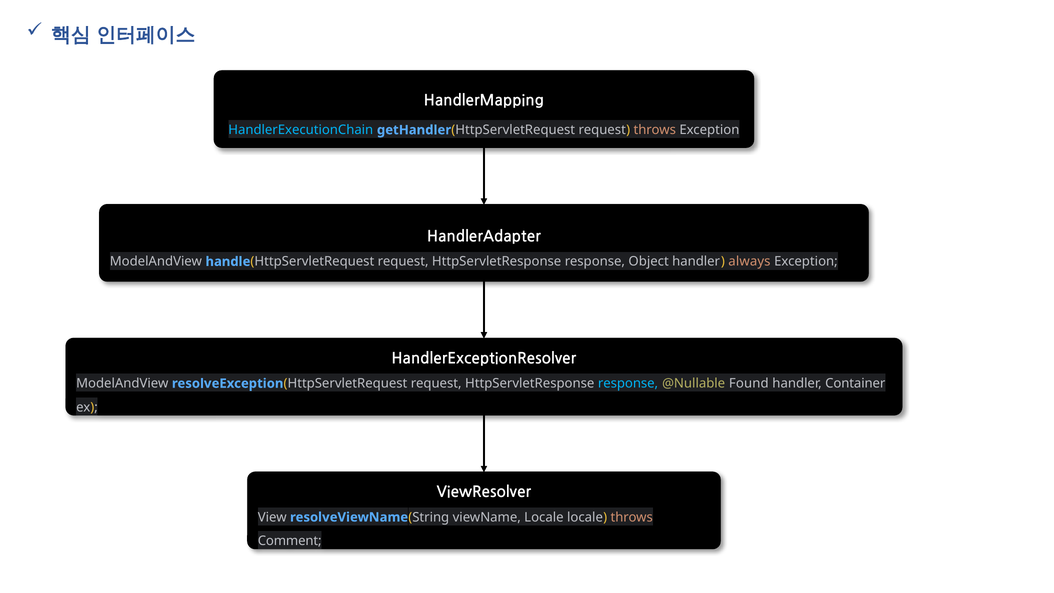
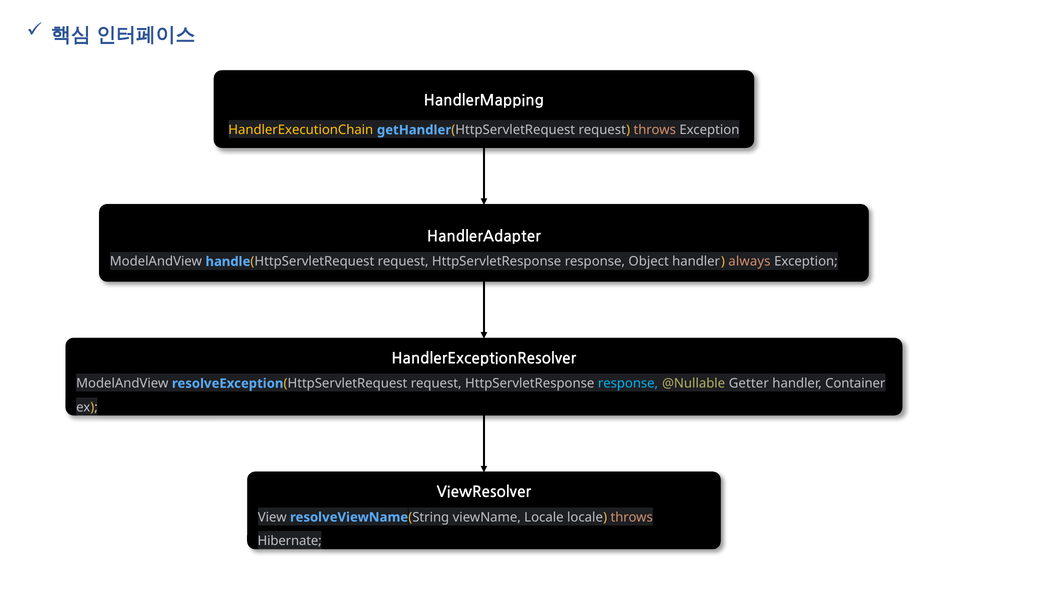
HandlerExecutionChain colour: light blue -> yellow
Found: Found -> Getter
Comment: Comment -> Hibernate
